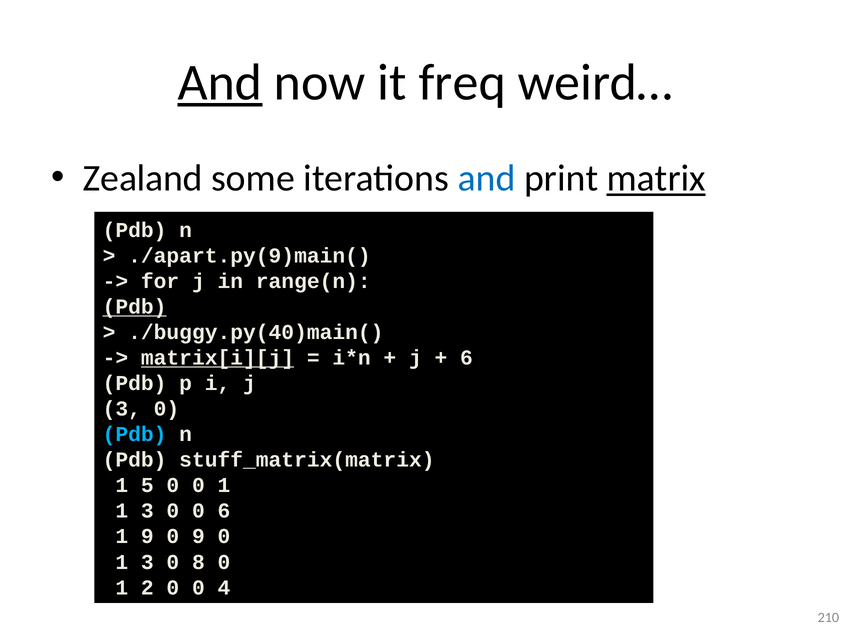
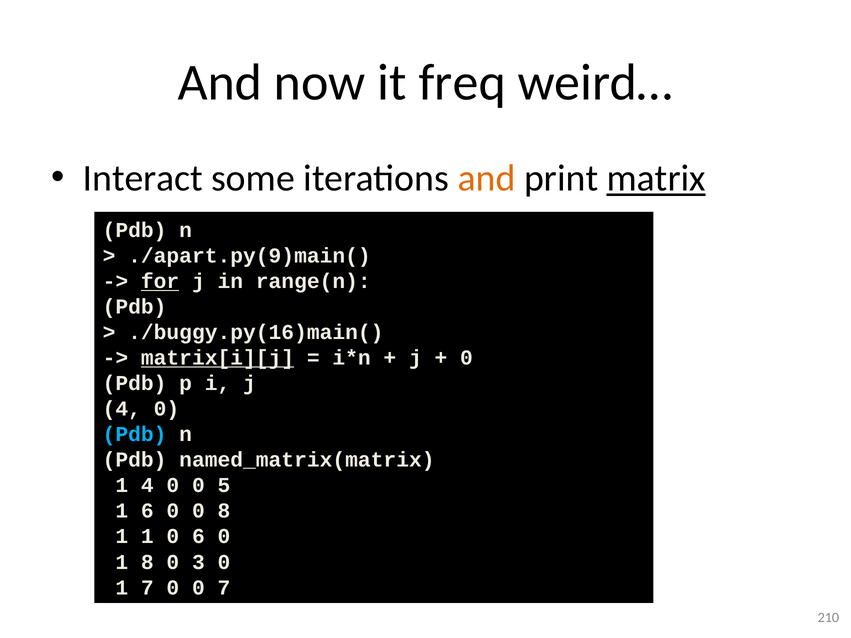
And at (220, 82) underline: present -> none
Zealand: Zealand -> Interact
and at (487, 179) colour: blue -> orange
for underline: none -> present
Pdb at (135, 307) underline: present -> none
./buggy.py(40)main(: ./buggy.py(40)main( -> ./buggy.py(16)main(
6 at (466, 358): 6 -> 0
3 at (122, 409): 3 -> 4
stuff_matrix(matrix: stuff_matrix(matrix -> named_matrix(matrix
1 5: 5 -> 4
0 0 1: 1 -> 5
3 at (147, 511): 3 -> 6
0 6: 6 -> 8
1 9: 9 -> 1
0 9: 9 -> 6
3 at (147, 562): 3 -> 8
8: 8 -> 3
1 2: 2 -> 7
0 4: 4 -> 7
